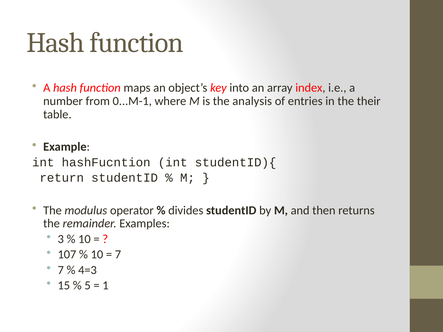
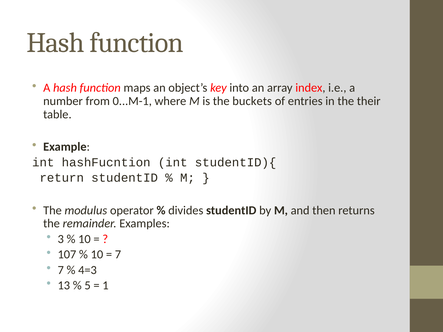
analysis: analysis -> buckets
15: 15 -> 13
